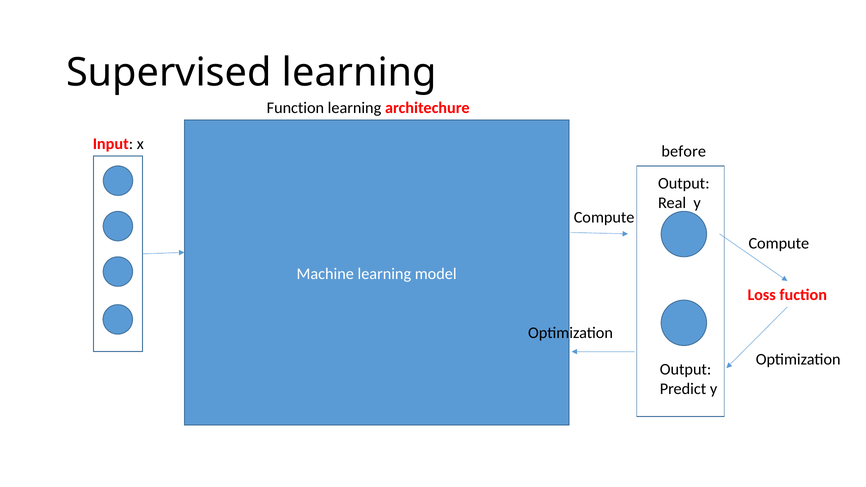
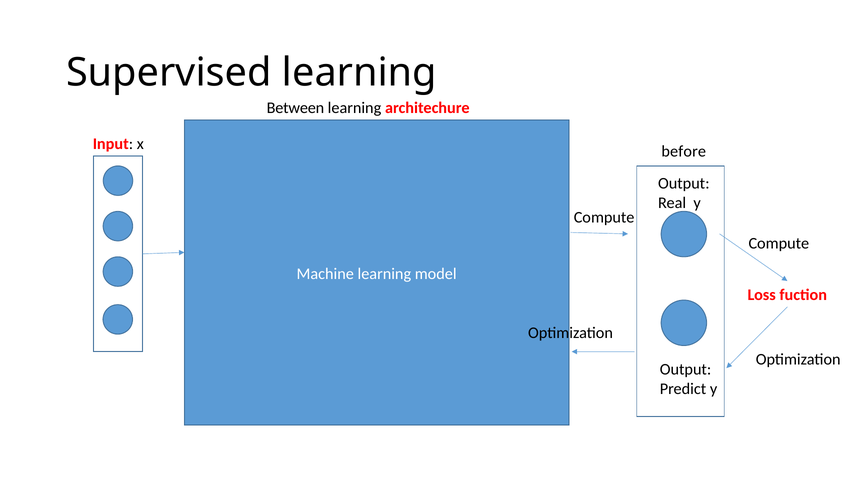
Function: Function -> Between
